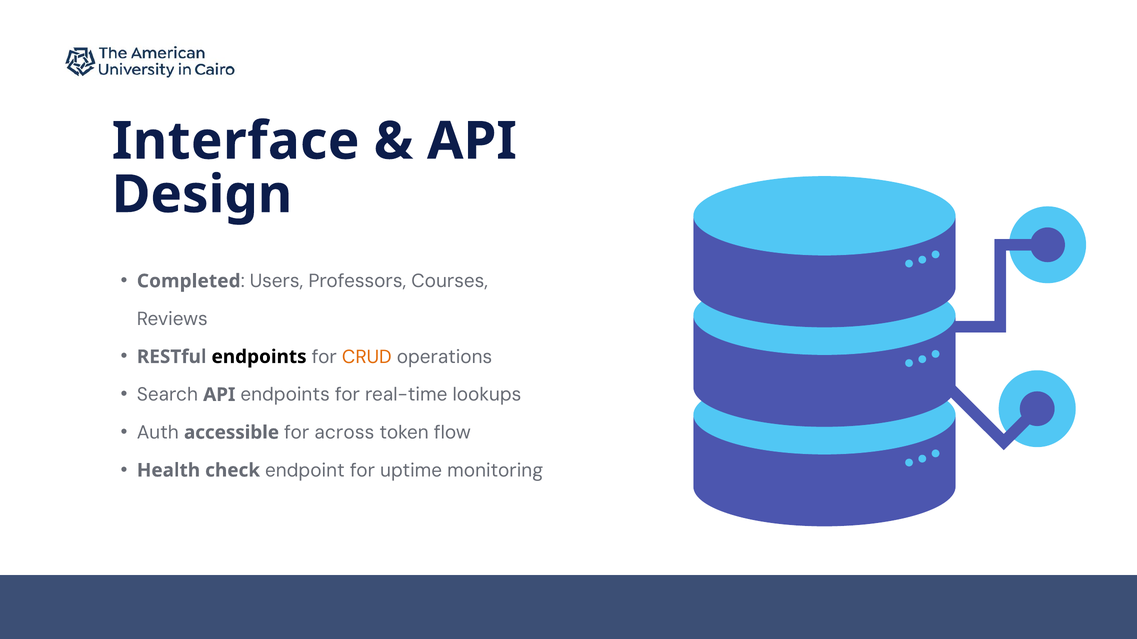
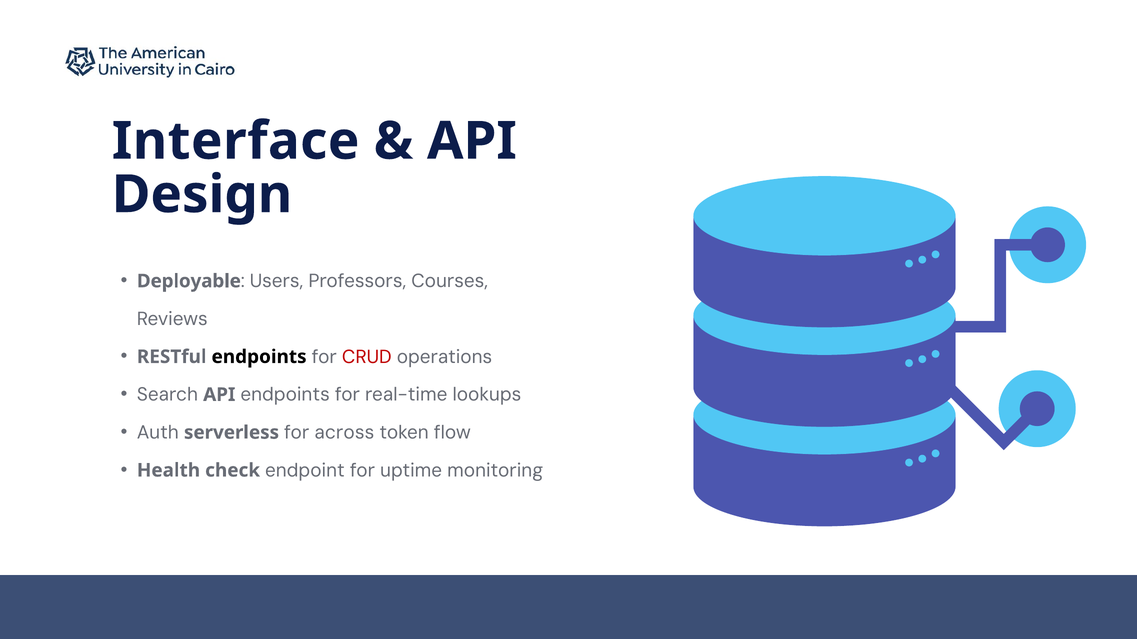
Completed: Completed -> Deployable
CRUD colour: orange -> red
accessible: accessible -> serverless
